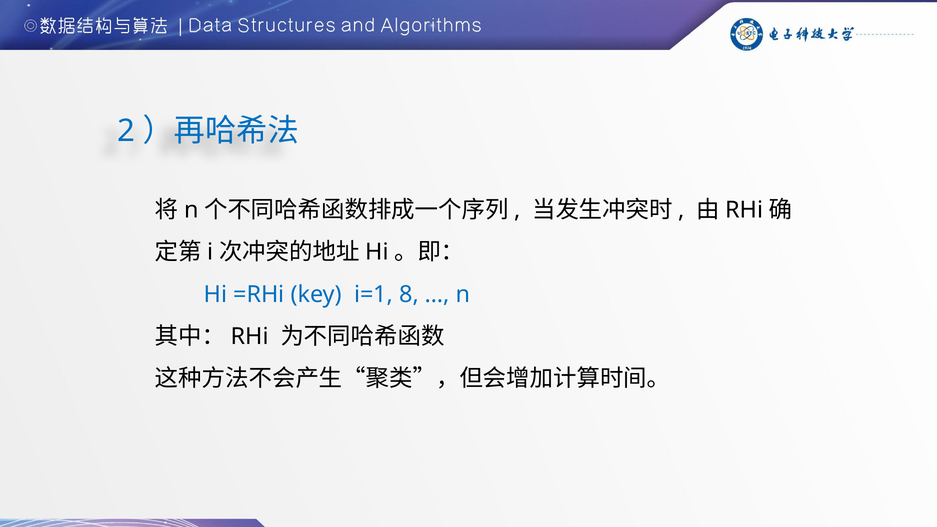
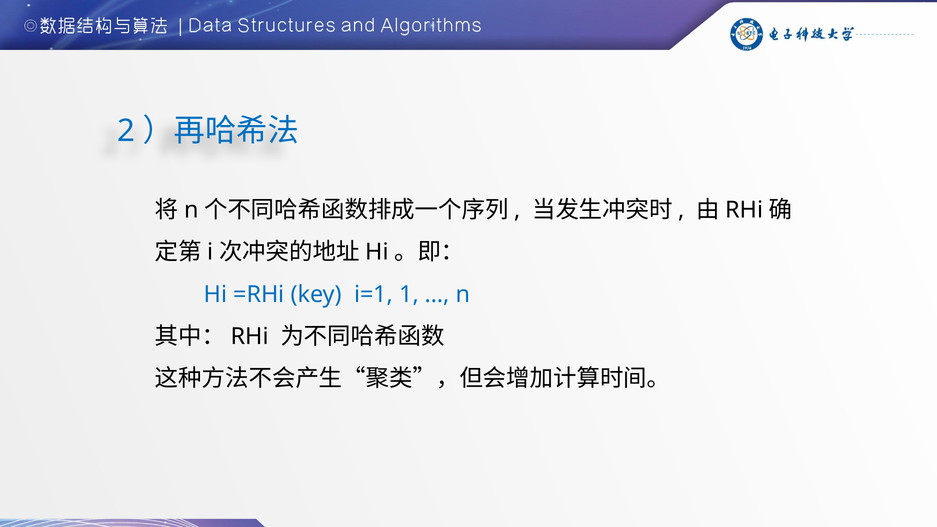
8: 8 -> 1
